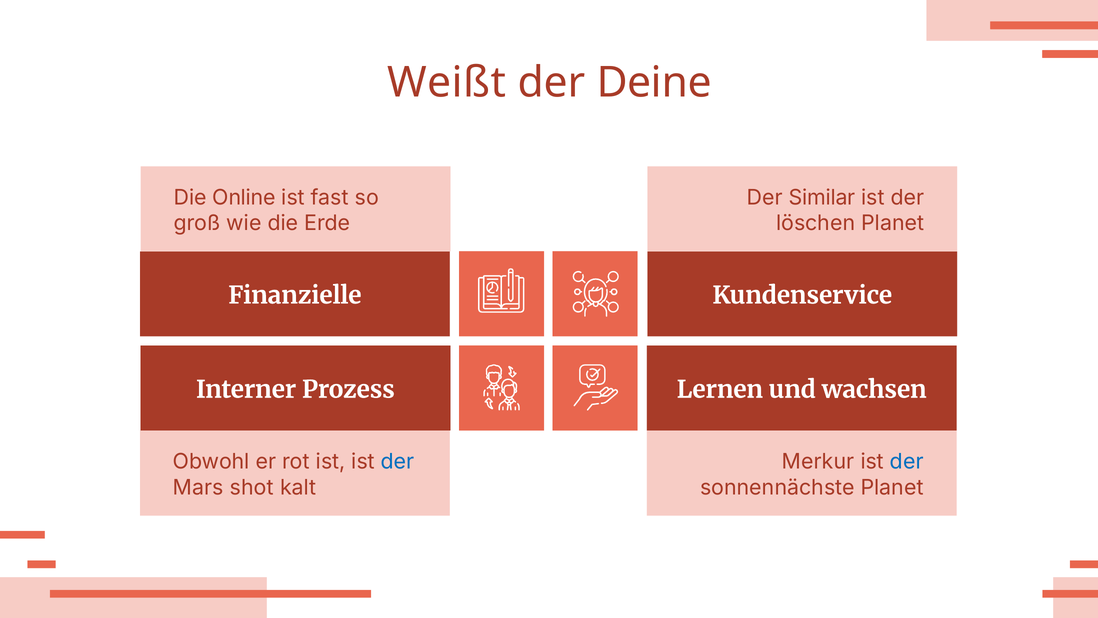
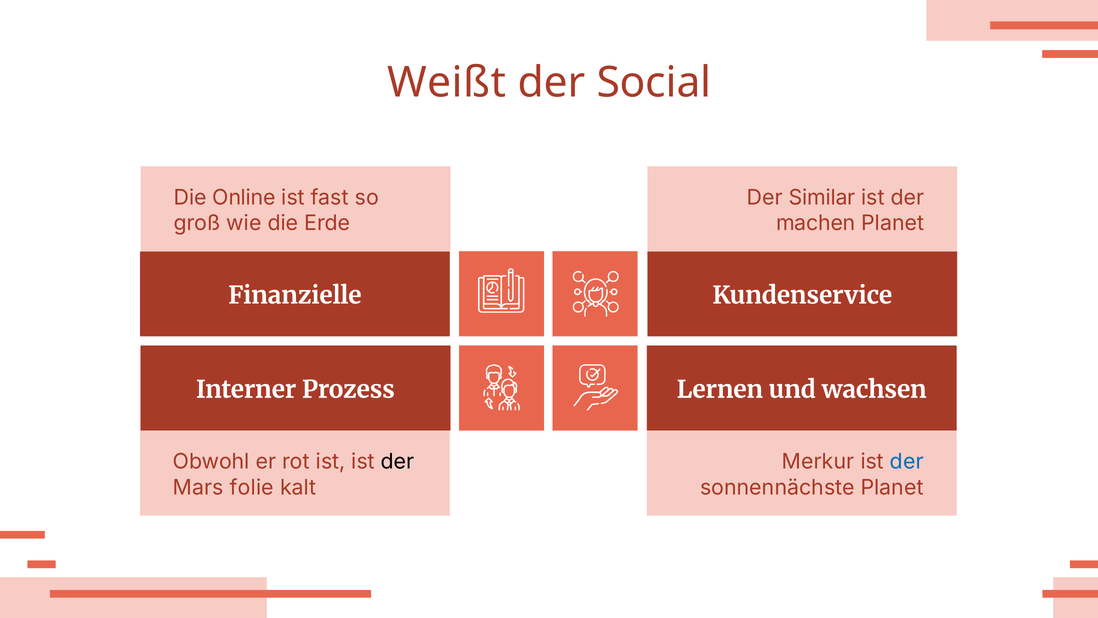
Deine: Deine -> Social
löschen: löschen -> machen
der at (398, 462) colour: blue -> black
shot: shot -> folie
